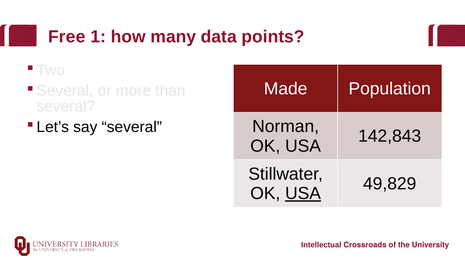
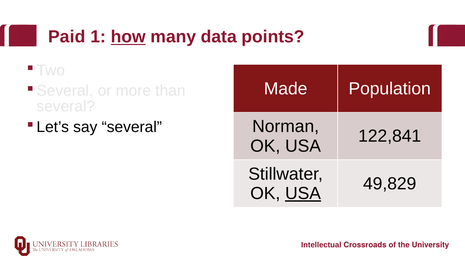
Free: Free -> Paid
how underline: none -> present
142,843: 142,843 -> 122,841
